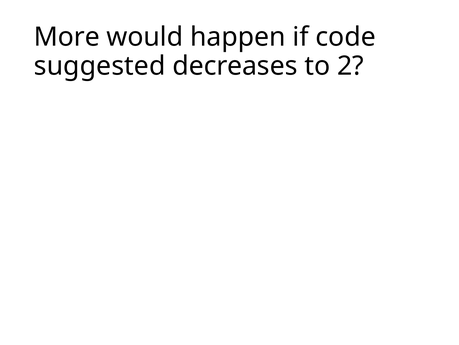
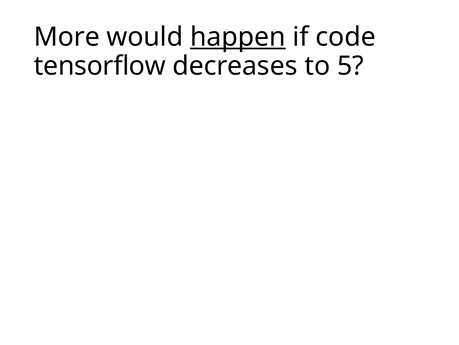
happen underline: none -> present
suggested: suggested -> tensorflow
2: 2 -> 5
